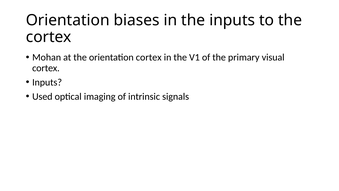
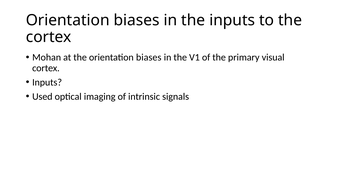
the orientation cortex: cortex -> biases
